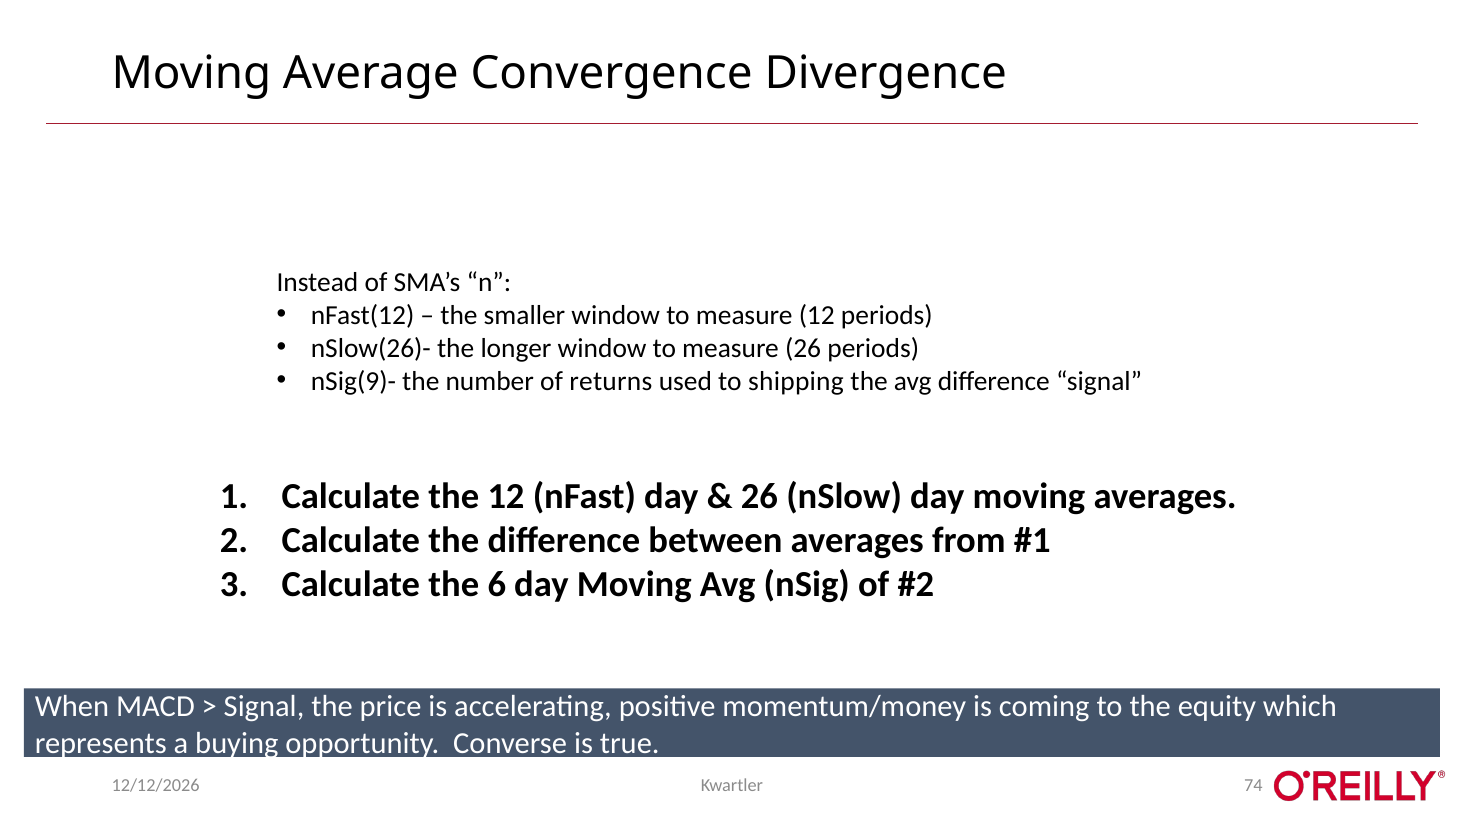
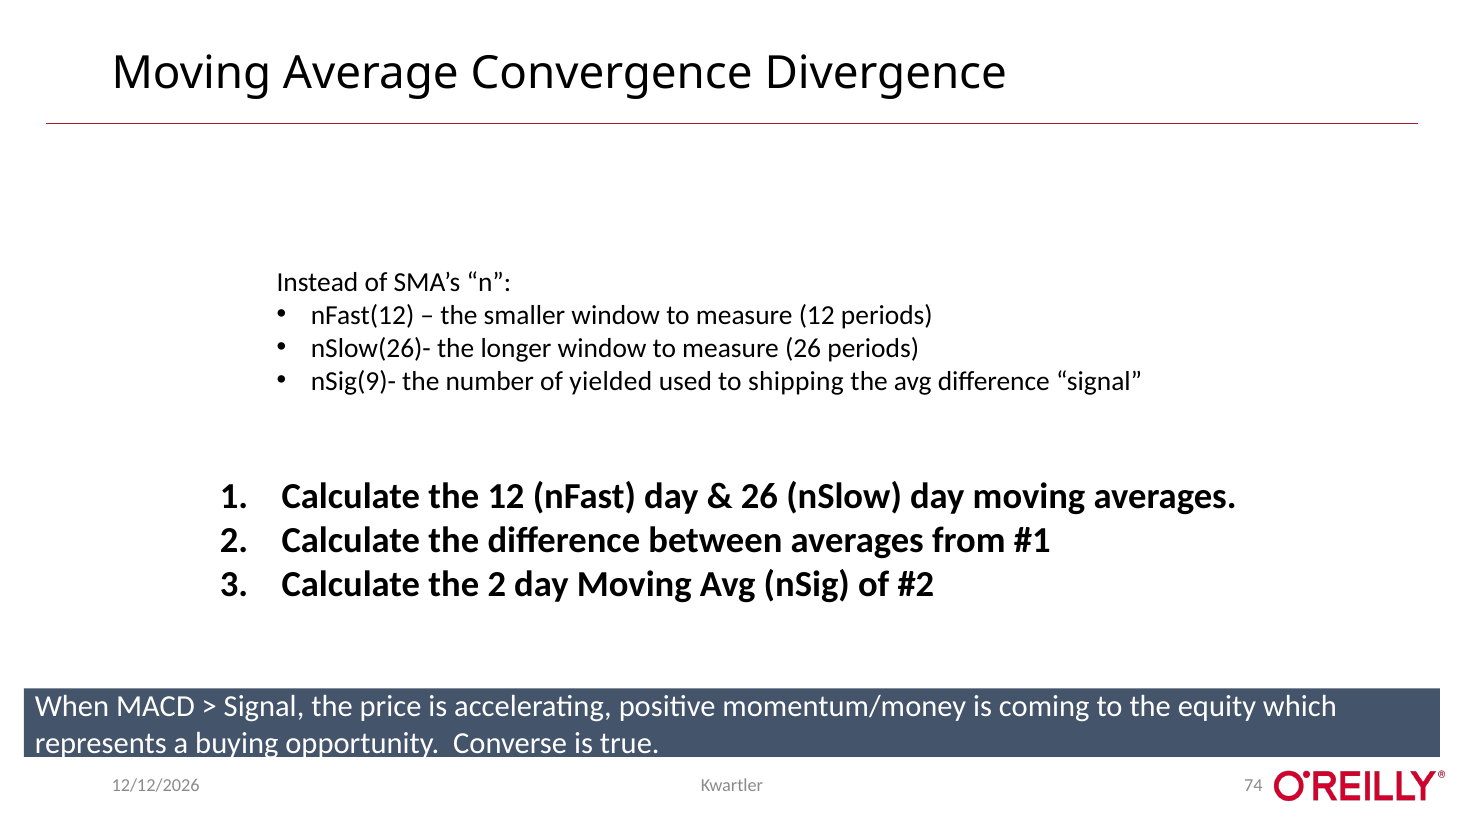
returns: returns -> yielded
the 6: 6 -> 2
